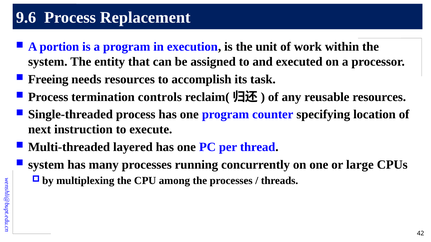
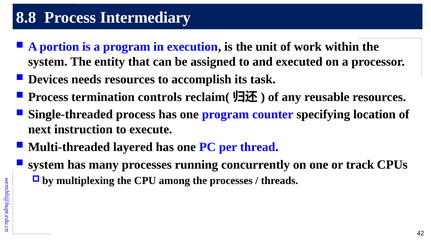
9.6: 9.6 -> 8.8
Replacement: Replacement -> Intermediary
Freeing: Freeing -> Devices
large: large -> track
